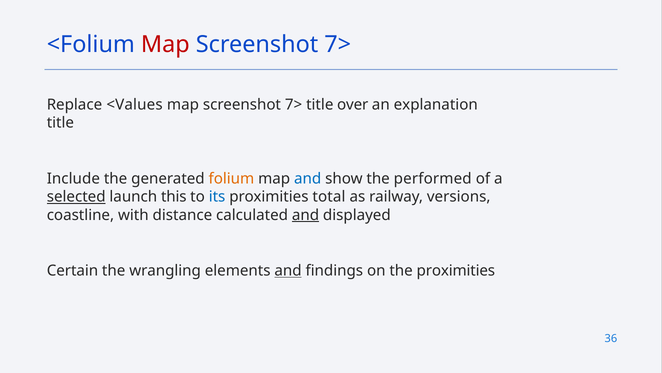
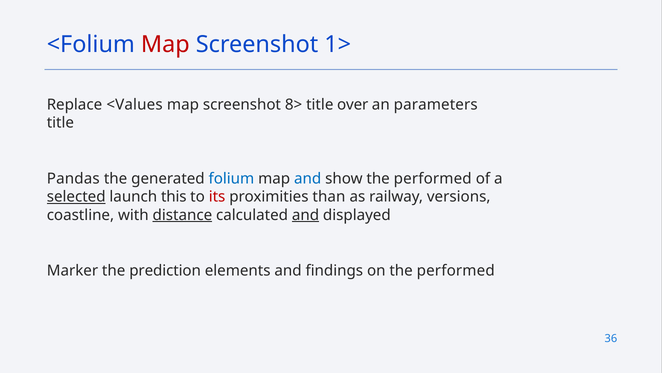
7> at (338, 44): 7> -> 1>
7> at (294, 104): 7> -> 8>
explanation: explanation -> parameters
Include: Include -> Pandas
folium colour: orange -> blue
its colour: blue -> red
total: total -> than
distance underline: none -> present
Certain: Certain -> Marker
wrangling: wrangling -> prediction
and at (288, 270) underline: present -> none
on the proximities: proximities -> performed
